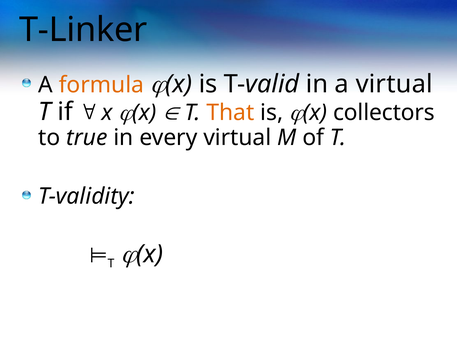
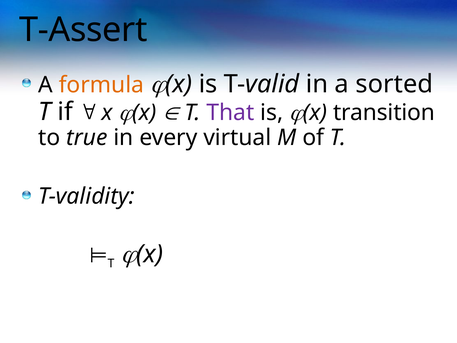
T-Linker: T-Linker -> T-Assert
a virtual: virtual -> sorted
That colour: orange -> purple
collectors: collectors -> transition
